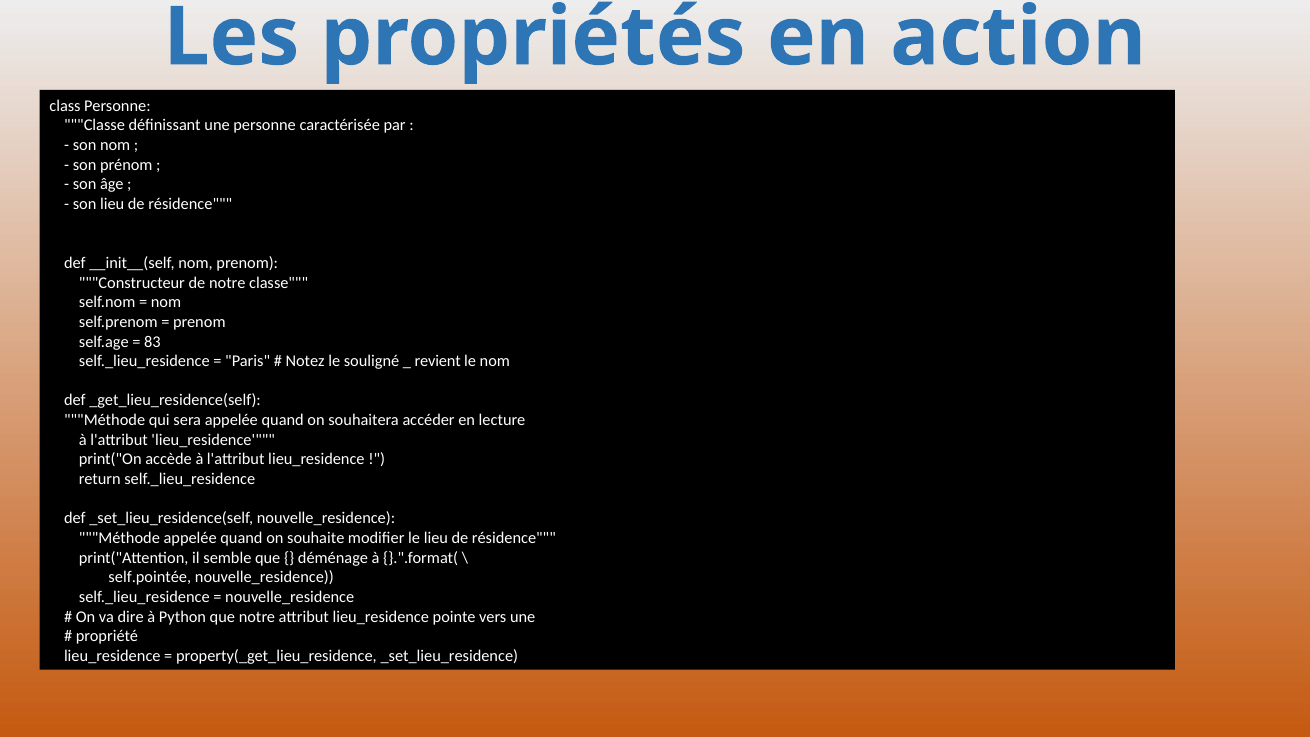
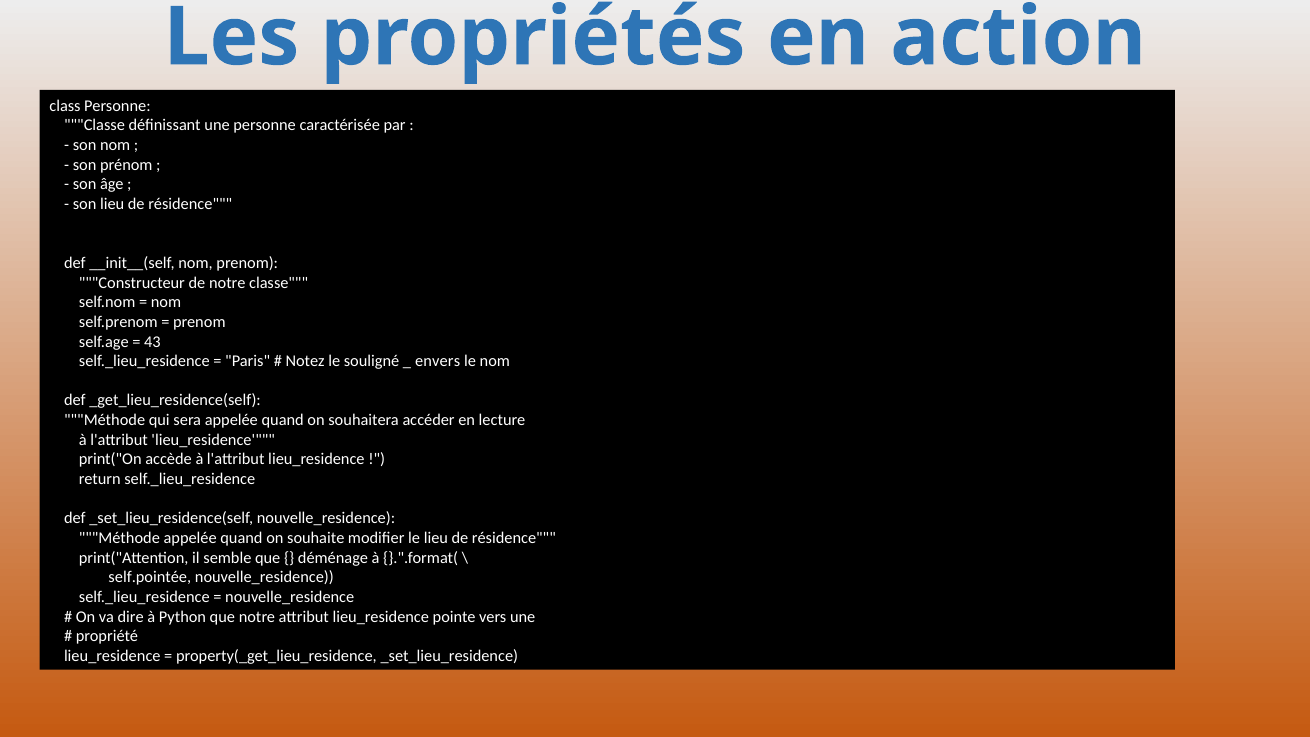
83: 83 -> 43
revient: revient -> envers
